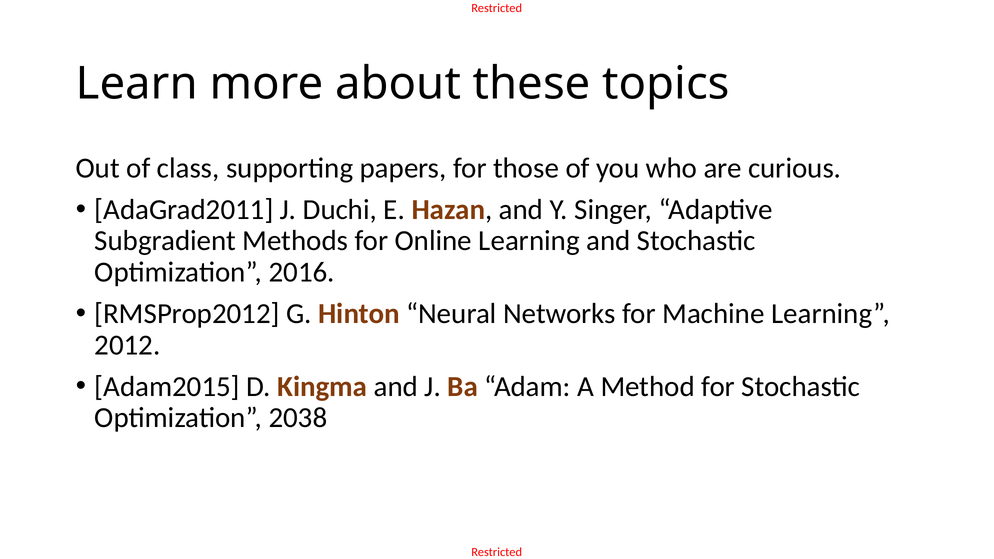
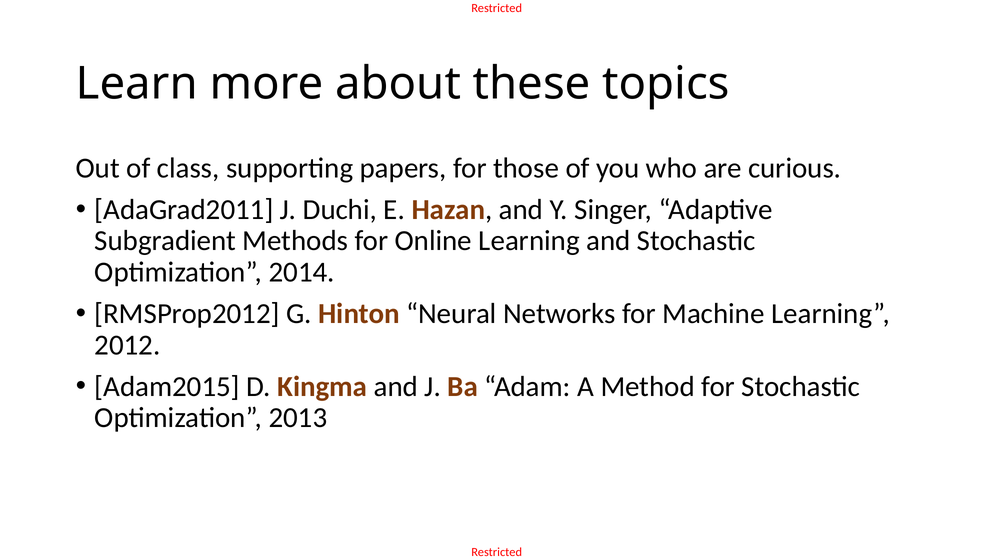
2016: 2016 -> 2014
2038: 2038 -> 2013
